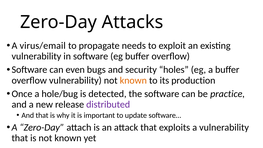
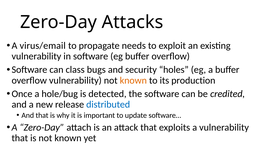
even: even -> class
practice: practice -> credited
distributed colour: purple -> blue
